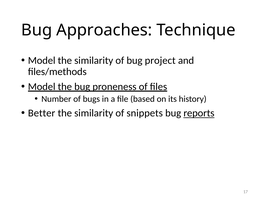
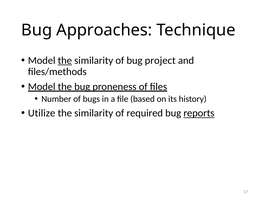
the at (65, 61) underline: none -> present
Better: Better -> Utilize
snippets: snippets -> required
